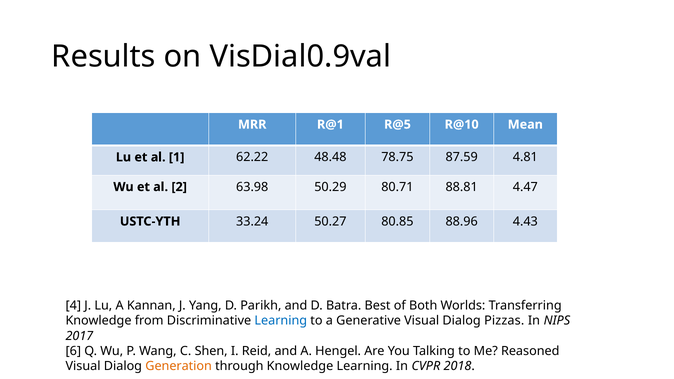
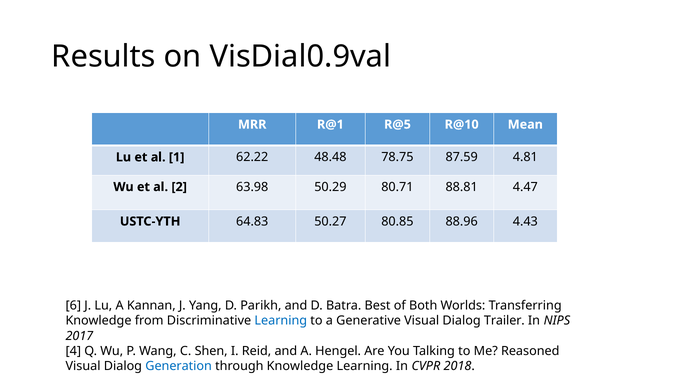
33.24: 33.24 -> 64.83
4: 4 -> 6
Pizzas: Pizzas -> Trailer
6: 6 -> 4
Generation colour: orange -> blue
